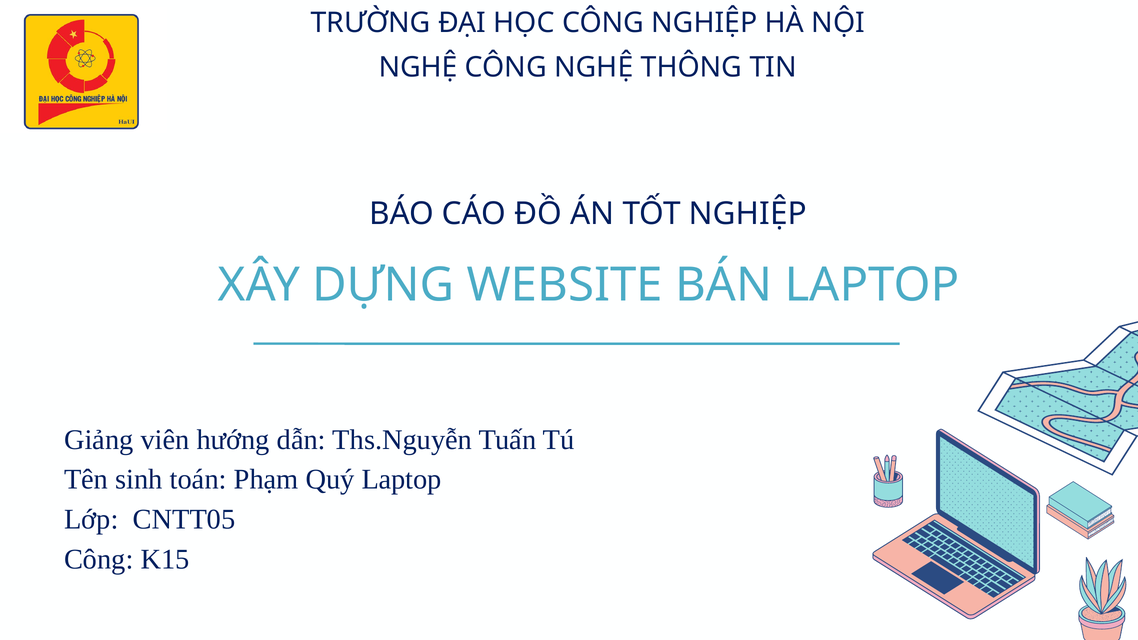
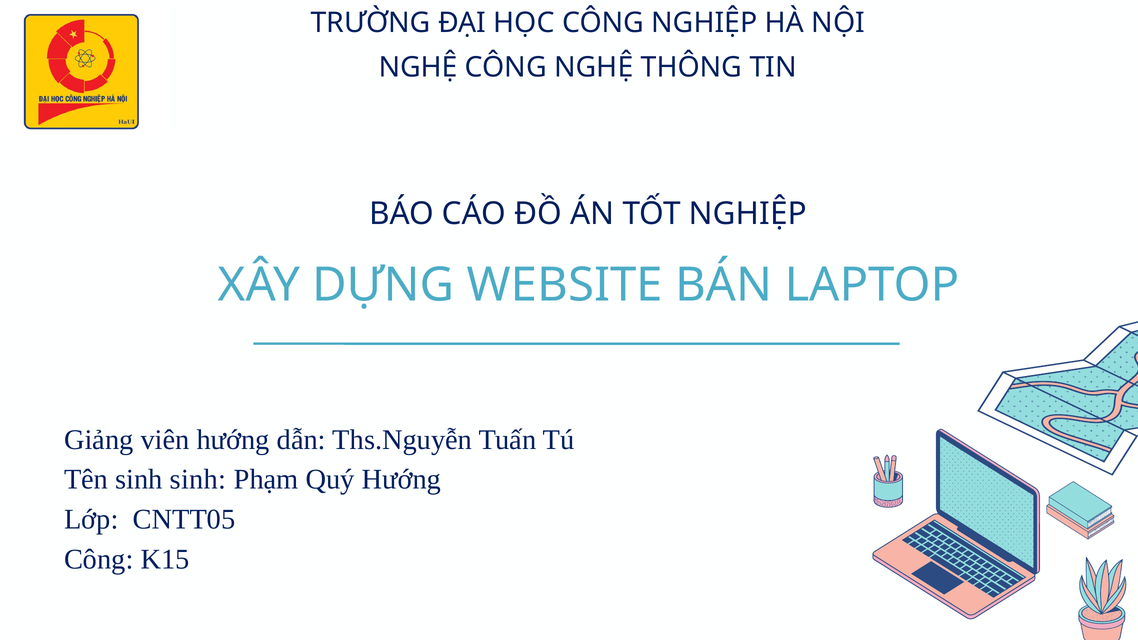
sinh toán: toán -> sinh
Quý Laptop: Laptop -> Hướng
